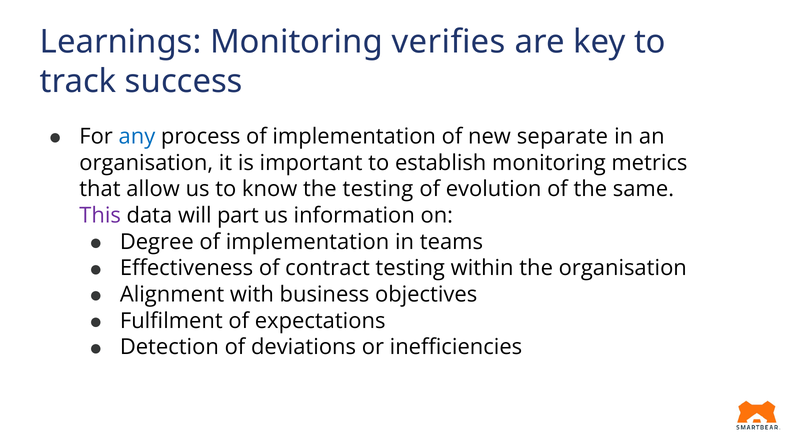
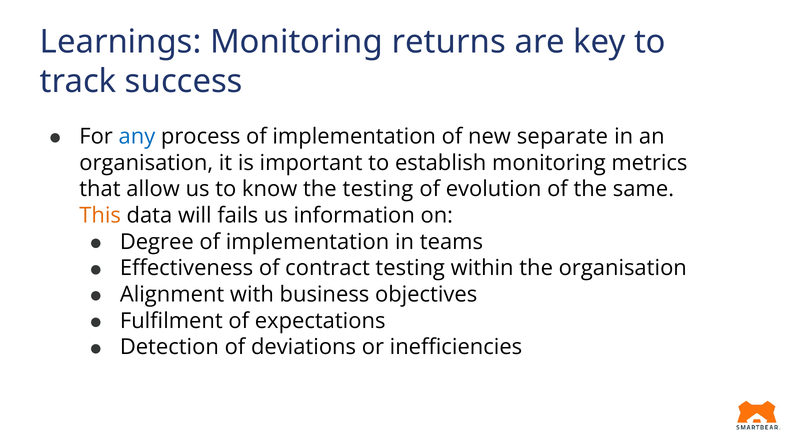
verifies: verifies -> returns
This colour: purple -> orange
part: part -> fails
